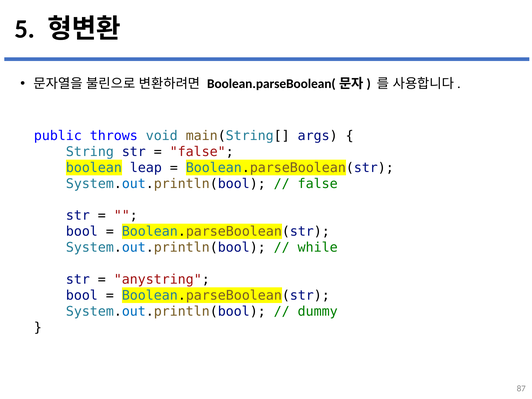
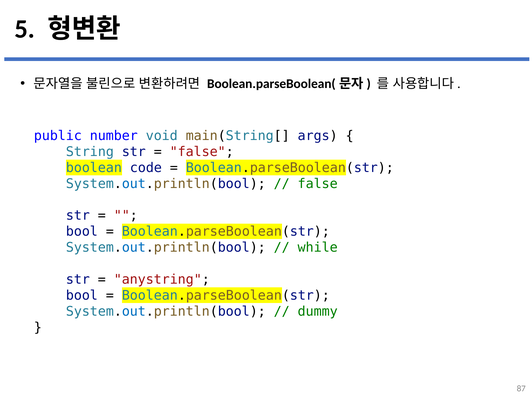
throws: throws -> number
leap: leap -> code
